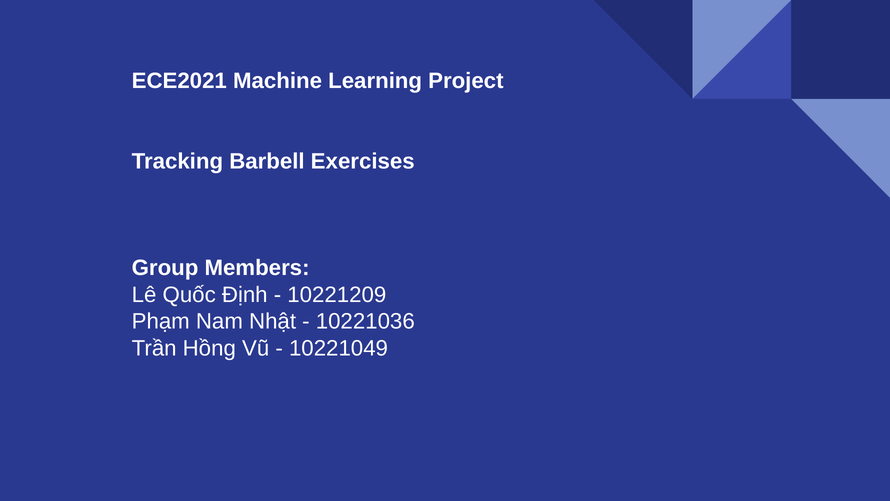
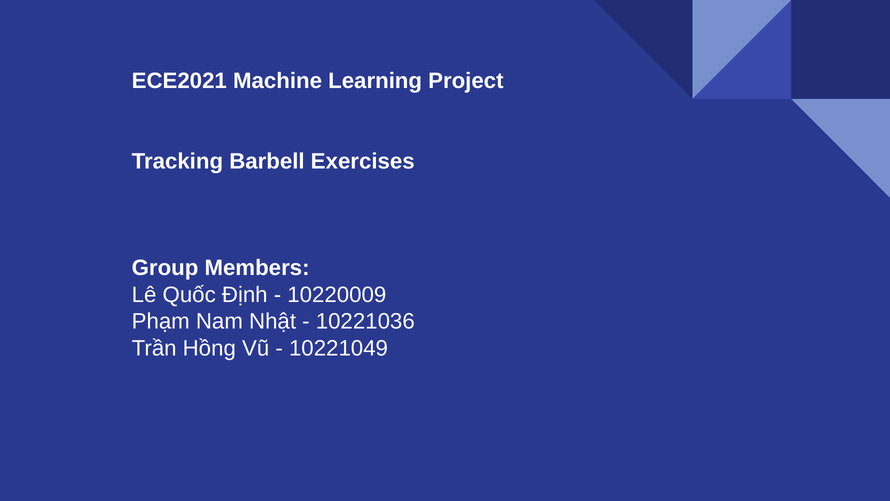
10221209: 10221209 -> 10220009
